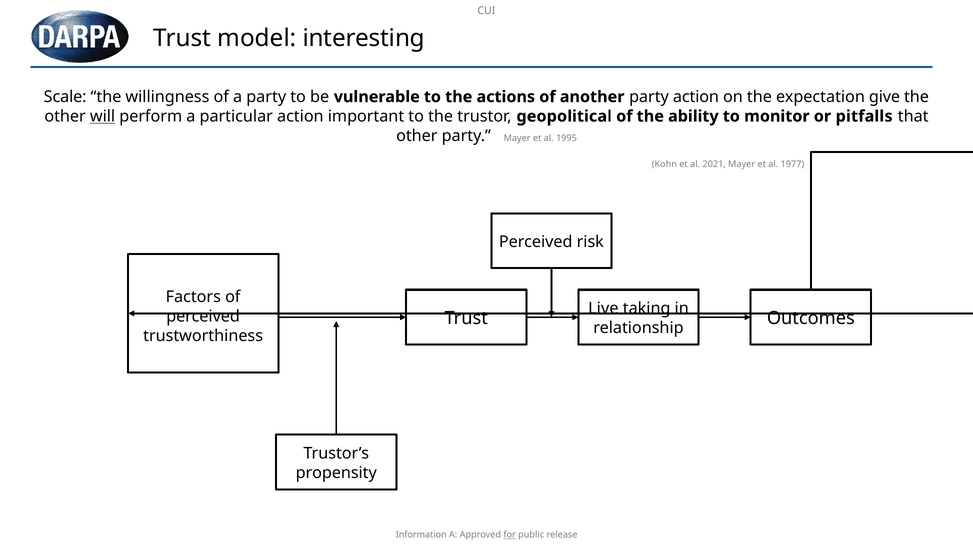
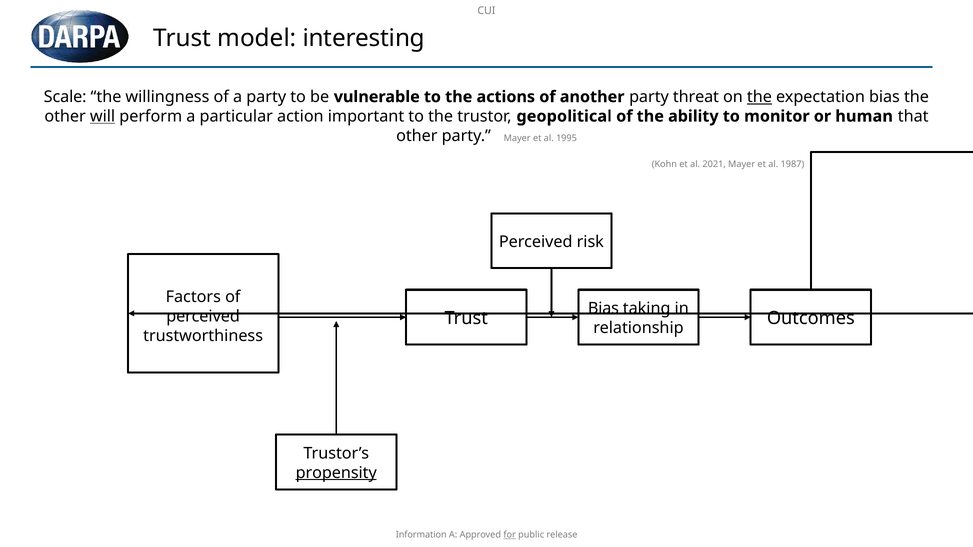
party action: action -> threat
the at (759, 97) underline: none -> present
expectation give: give -> bias
pitfalls: pitfalls -> human
1977: 1977 -> 1987
Live at (603, 309): Live -> Bias
propensity underline: none -> present
